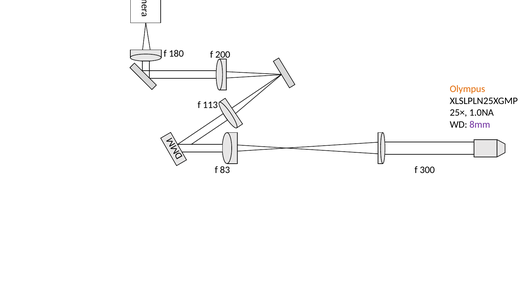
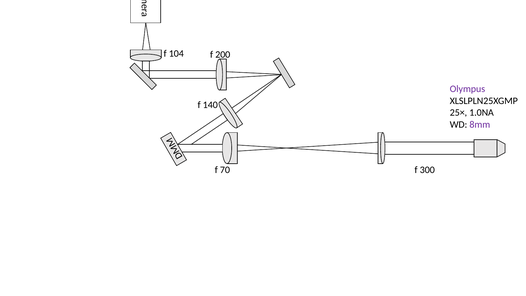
180: 180 -> 104
Olympus colour: orange -> purple
113: 113 -> 140
83: 83 -> 70
